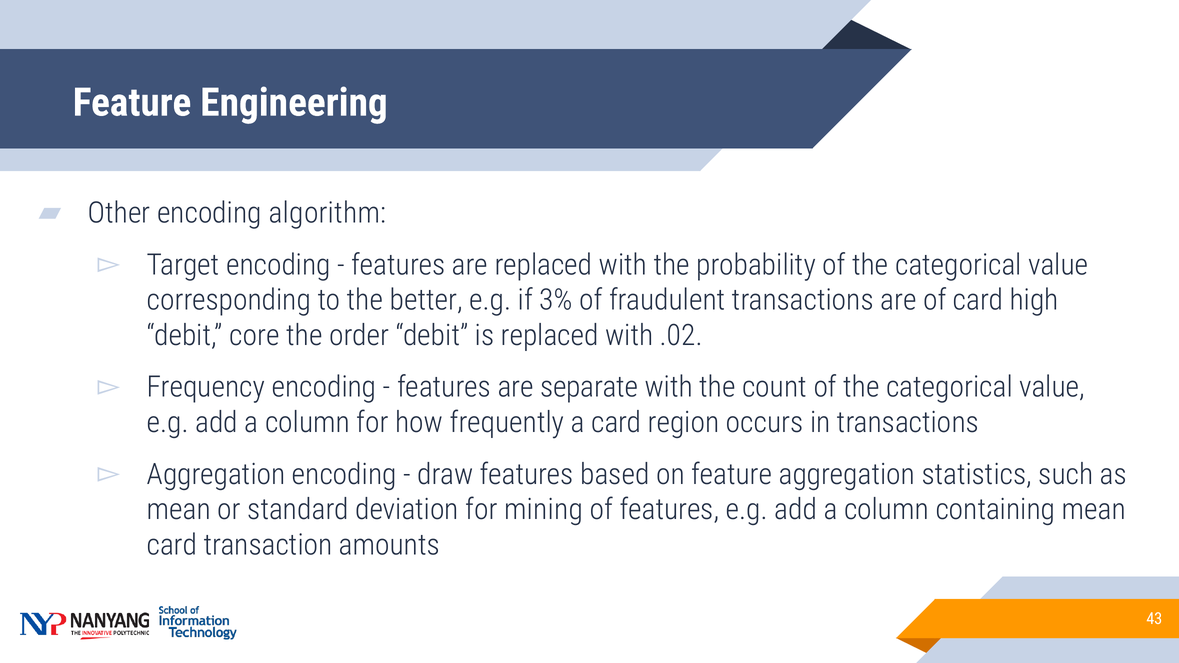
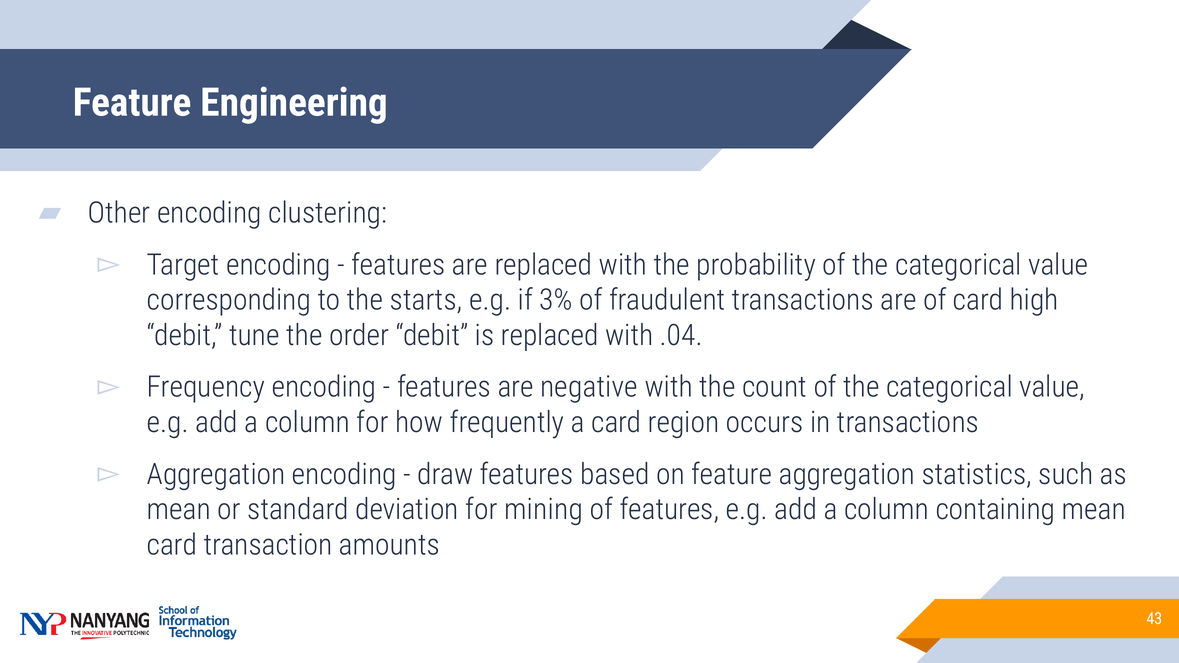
algorithm: algorithm -> clustering
better: better -> starts
core: core -> tune
.02: .02 -> .04
separate: separate -> negative
